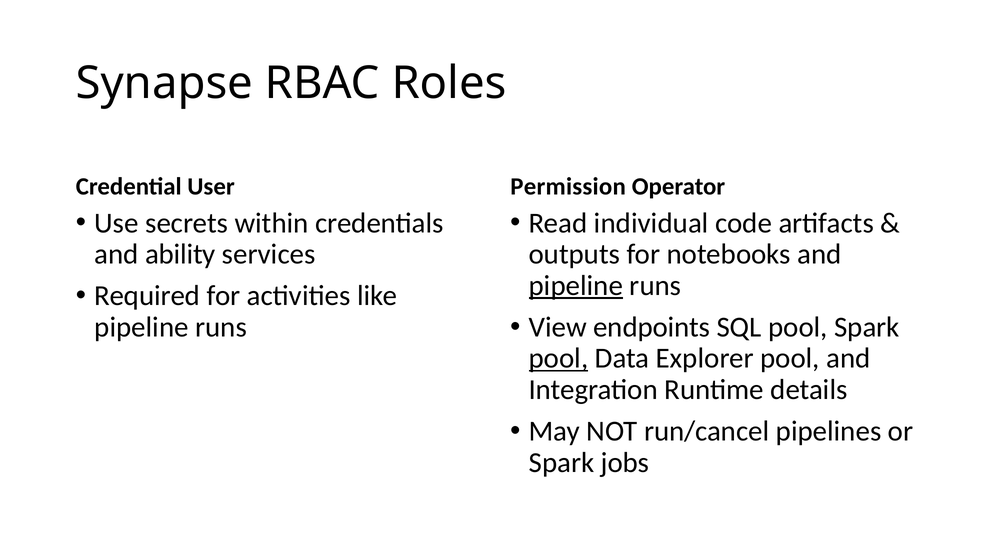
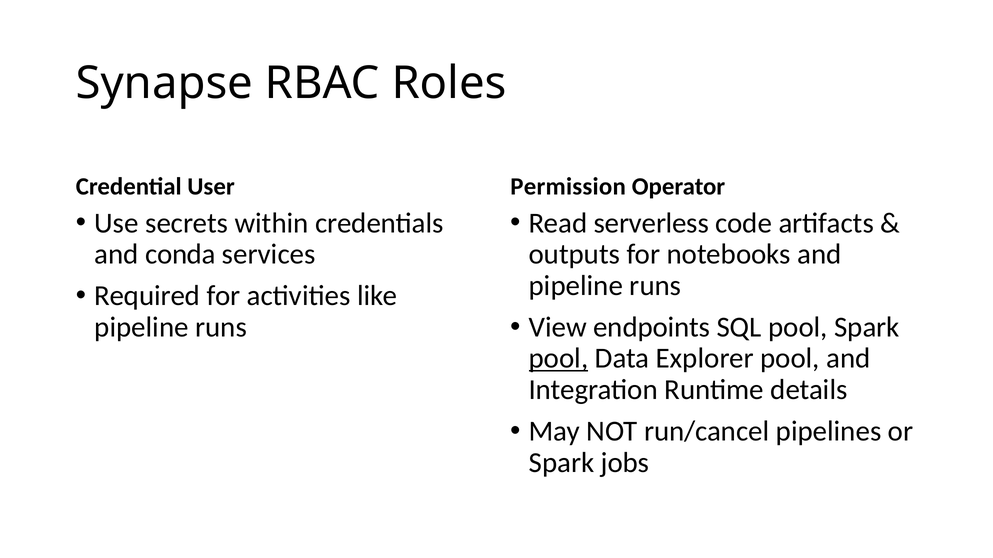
individual: individual -> serverless
ability: ability -> conda
pipeline at (576, 286) underline: present -> none
